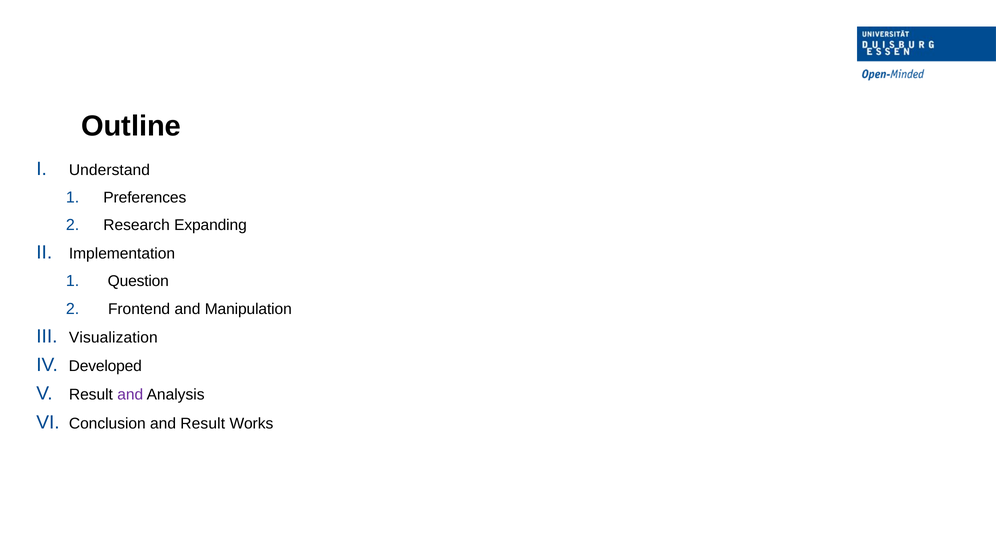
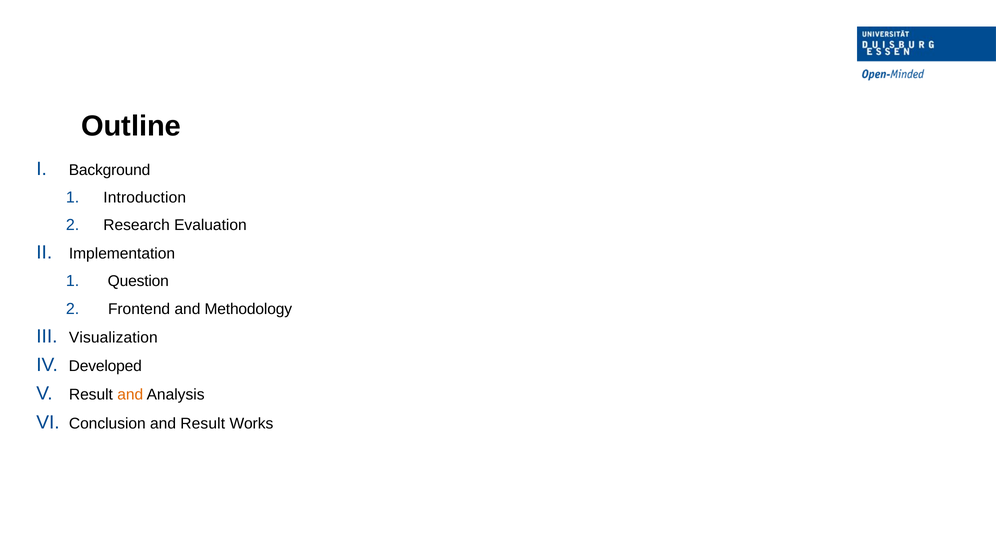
Understand: Understand -> Background
Preferences: Preferences -> Introduction
Expanding: Expanding -> Evaluation
Manipulation: Manipulation -> Methodology
and at (130, 395) colour: purple -> orange
